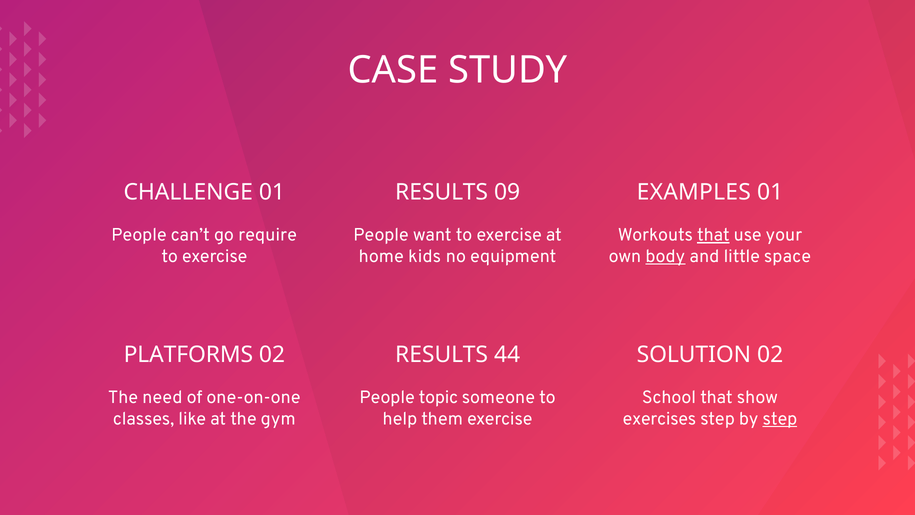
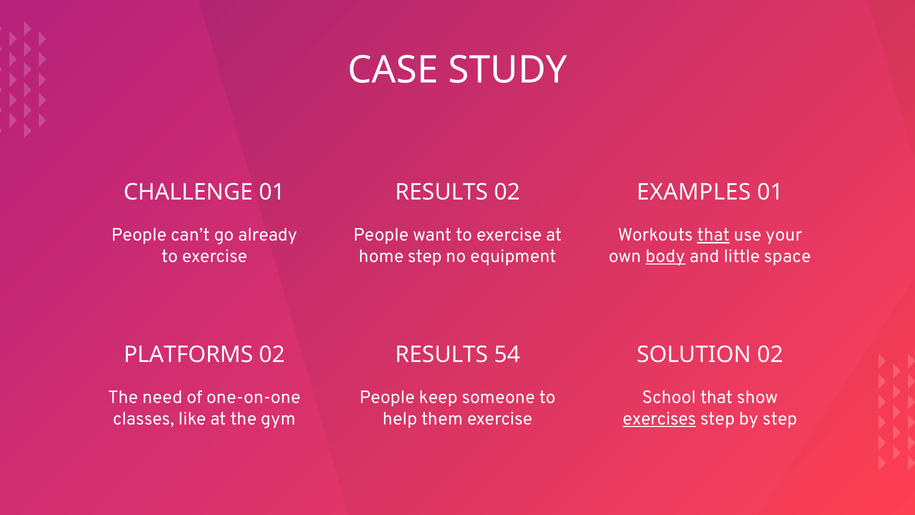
RESULTS 09: 09 -> 02
require: require -> already
home kids: kids -> step
44: 44 -> 54
topic: topic -> keep
exercises underline: none -> present
step at (780, 419) underline: present -> none
